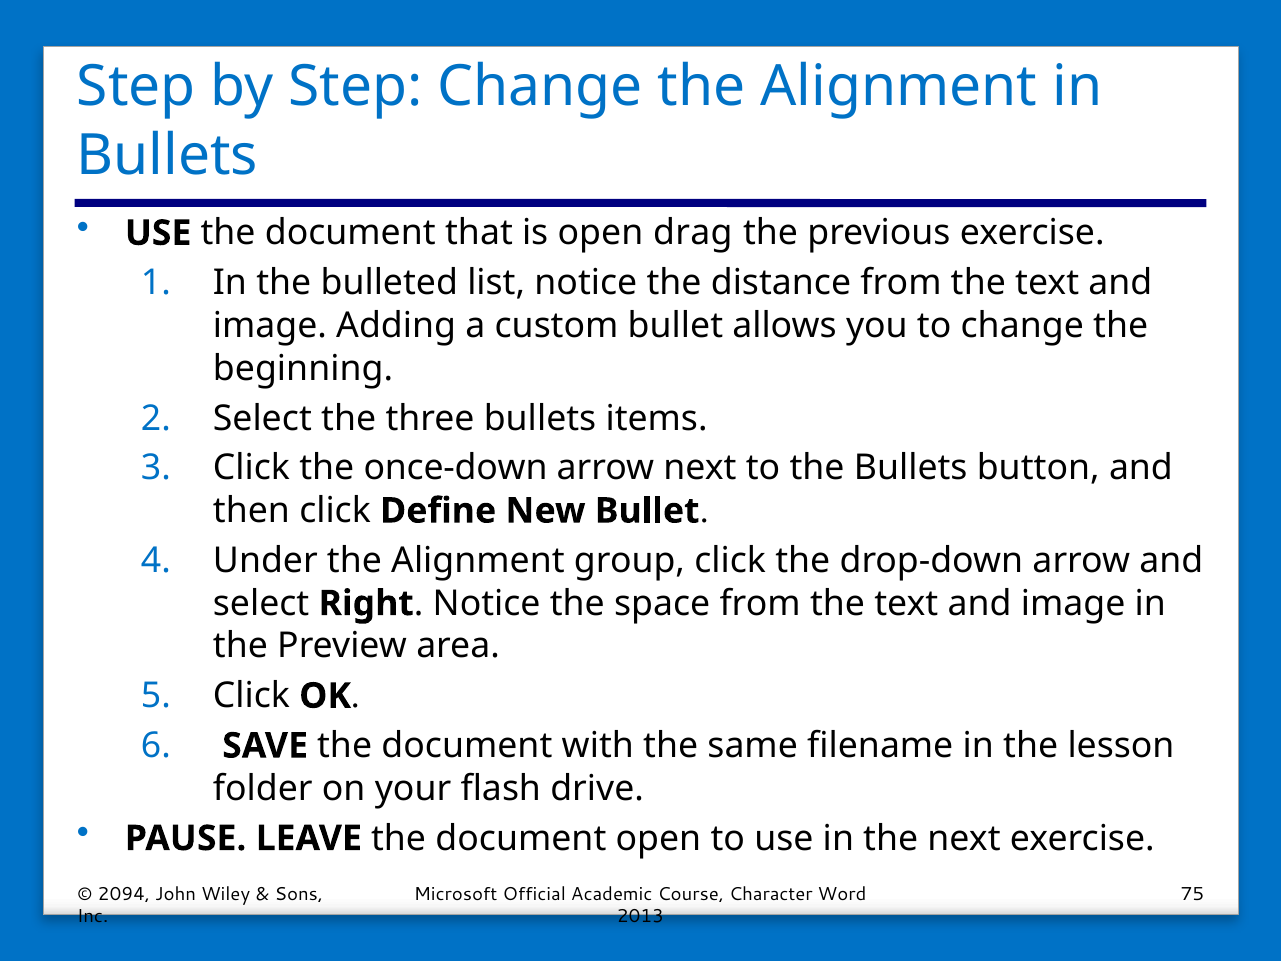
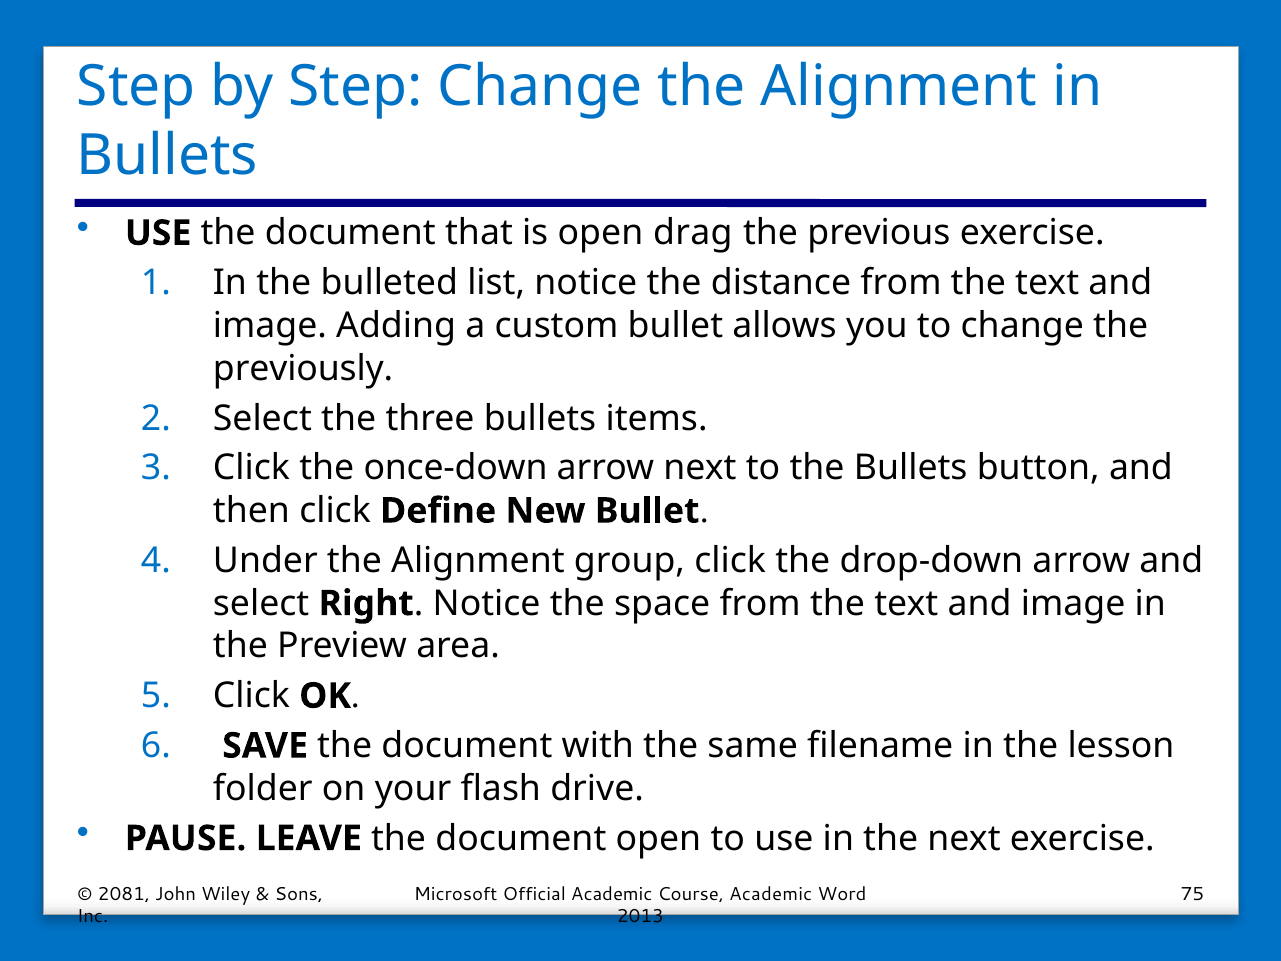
beginning: beginning -> previously
2094: 2094 -> 2081
Course Character: Character -> Academic
